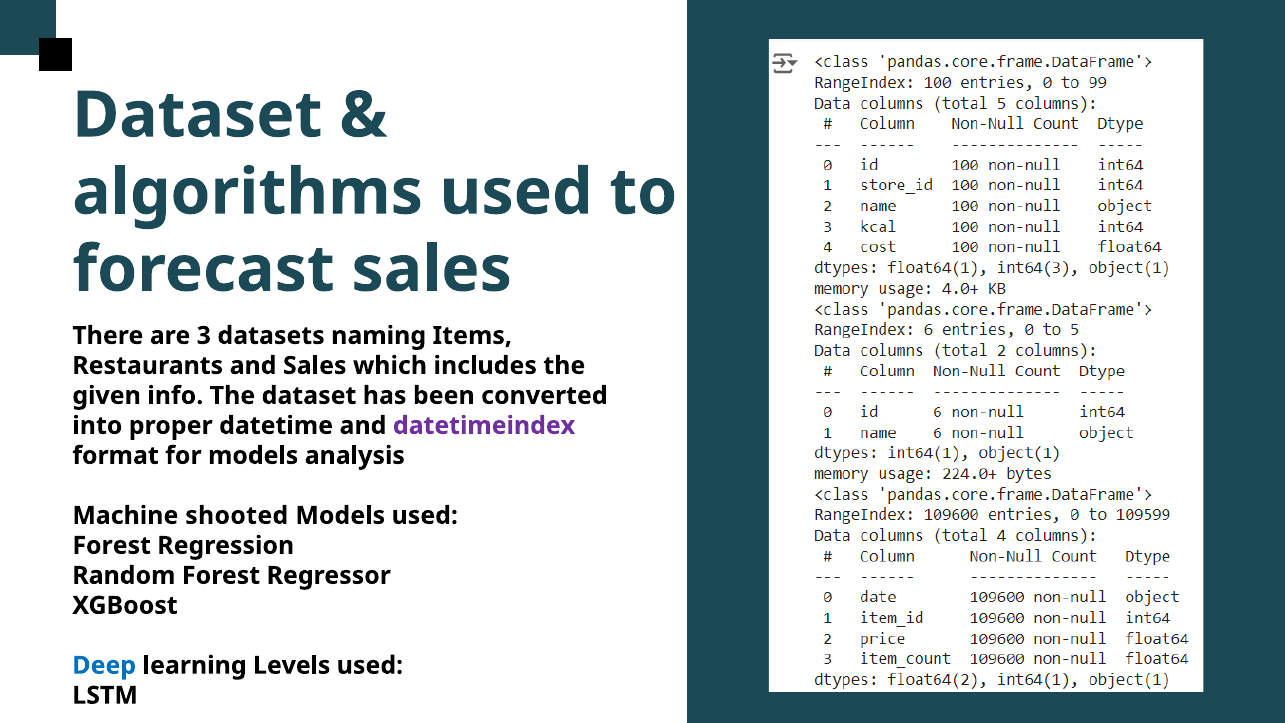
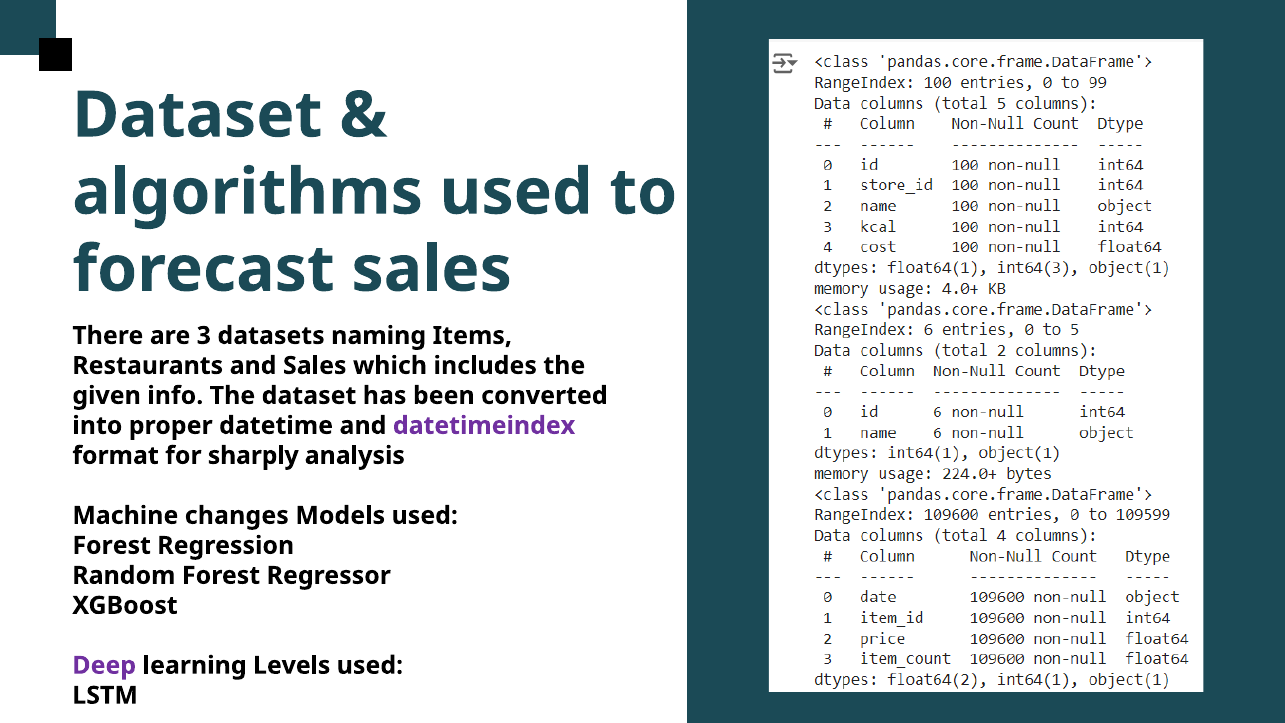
for models: models -> sharply
shooted: shooted -> changes
Deep colour: blue -> purple
